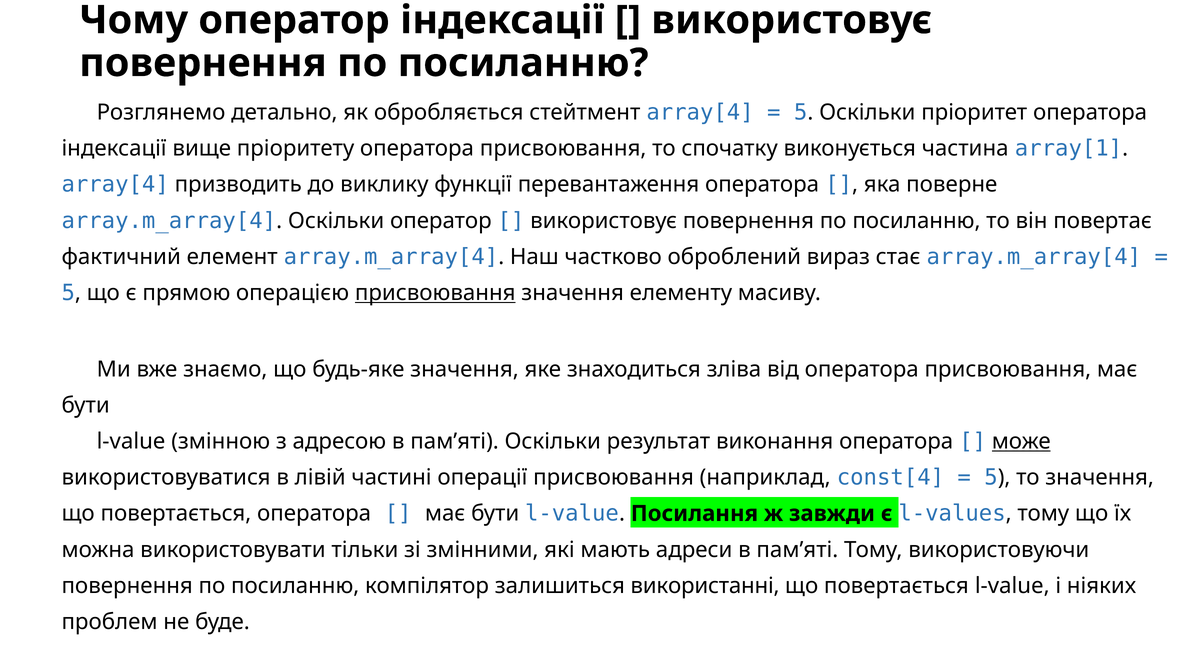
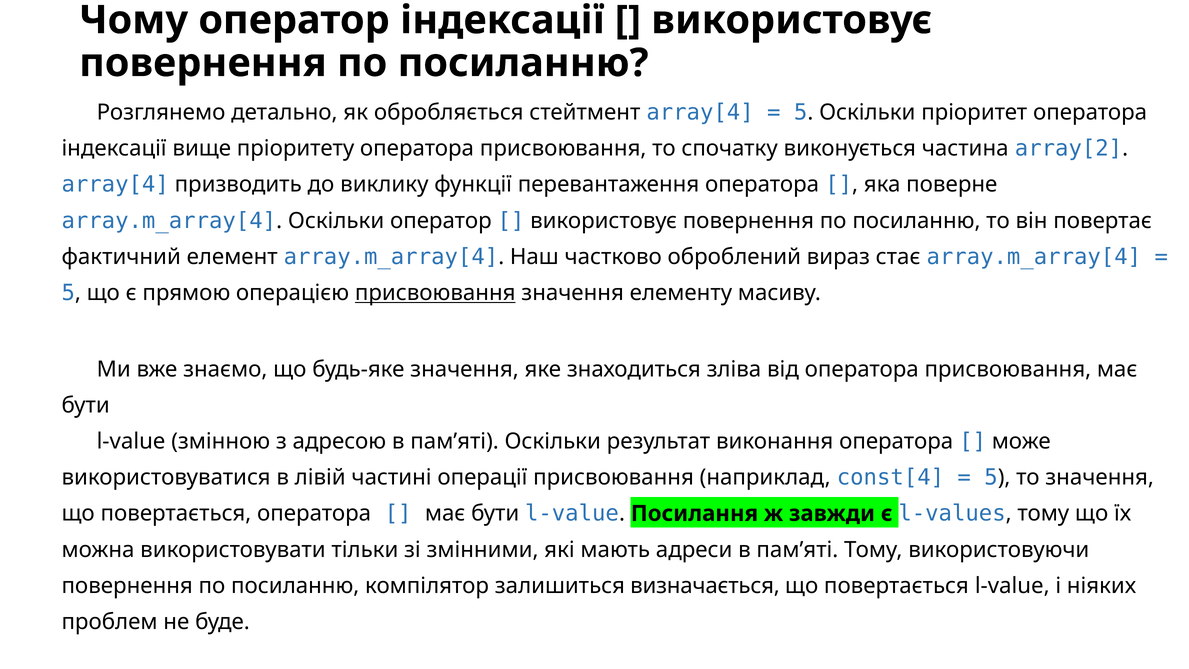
array[1: array[1 -> array[2
може underline: present -> none
використанні: використанні -> визначається
